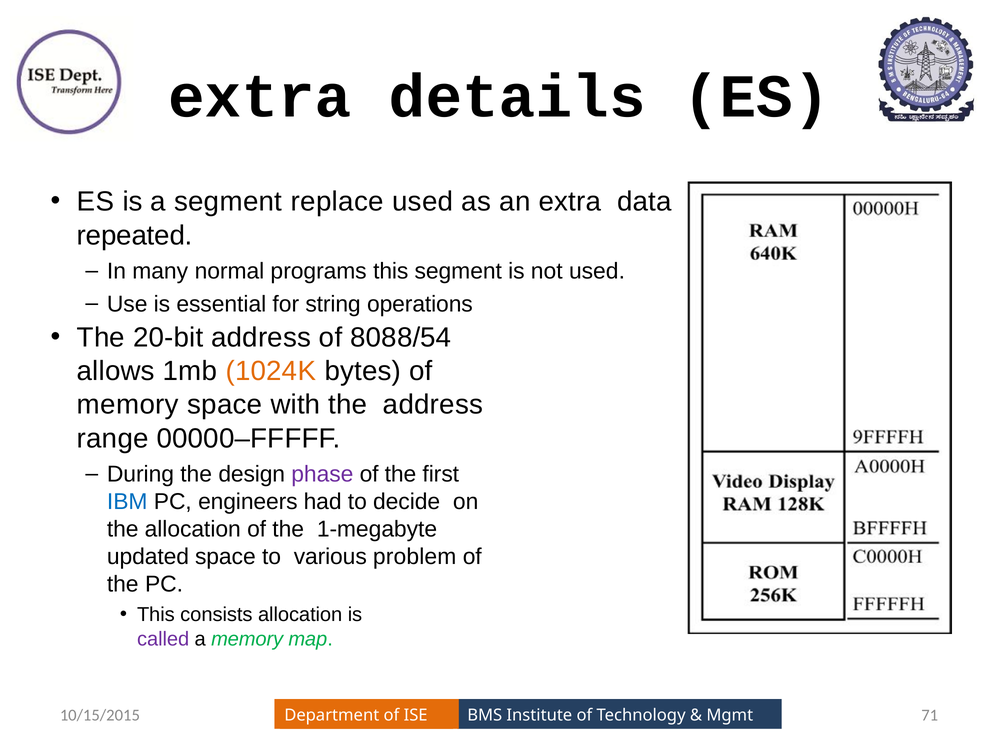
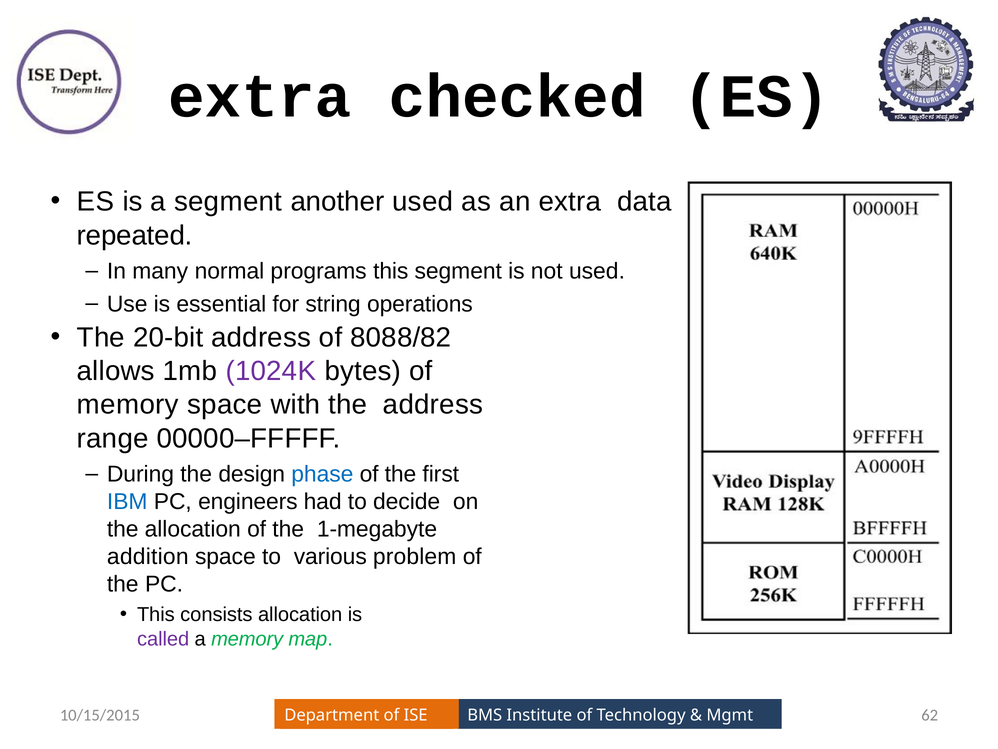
details: details -> checked
replace: replace -> another
8088/54: 8088/54 -> 8088/82
1024K colour: orange -> purple
phase colour: purple -> blue
updated: updated -> addition
71: 71 -> 62
